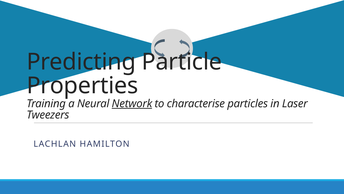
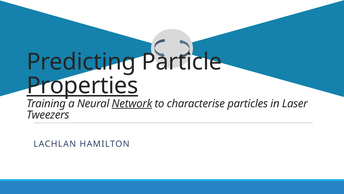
Properties underline: none -> present
